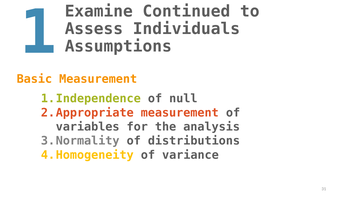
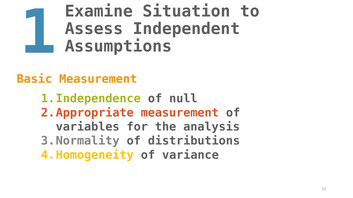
Continued: Continued -> Situation
Individuals: Individuals -> Independent
